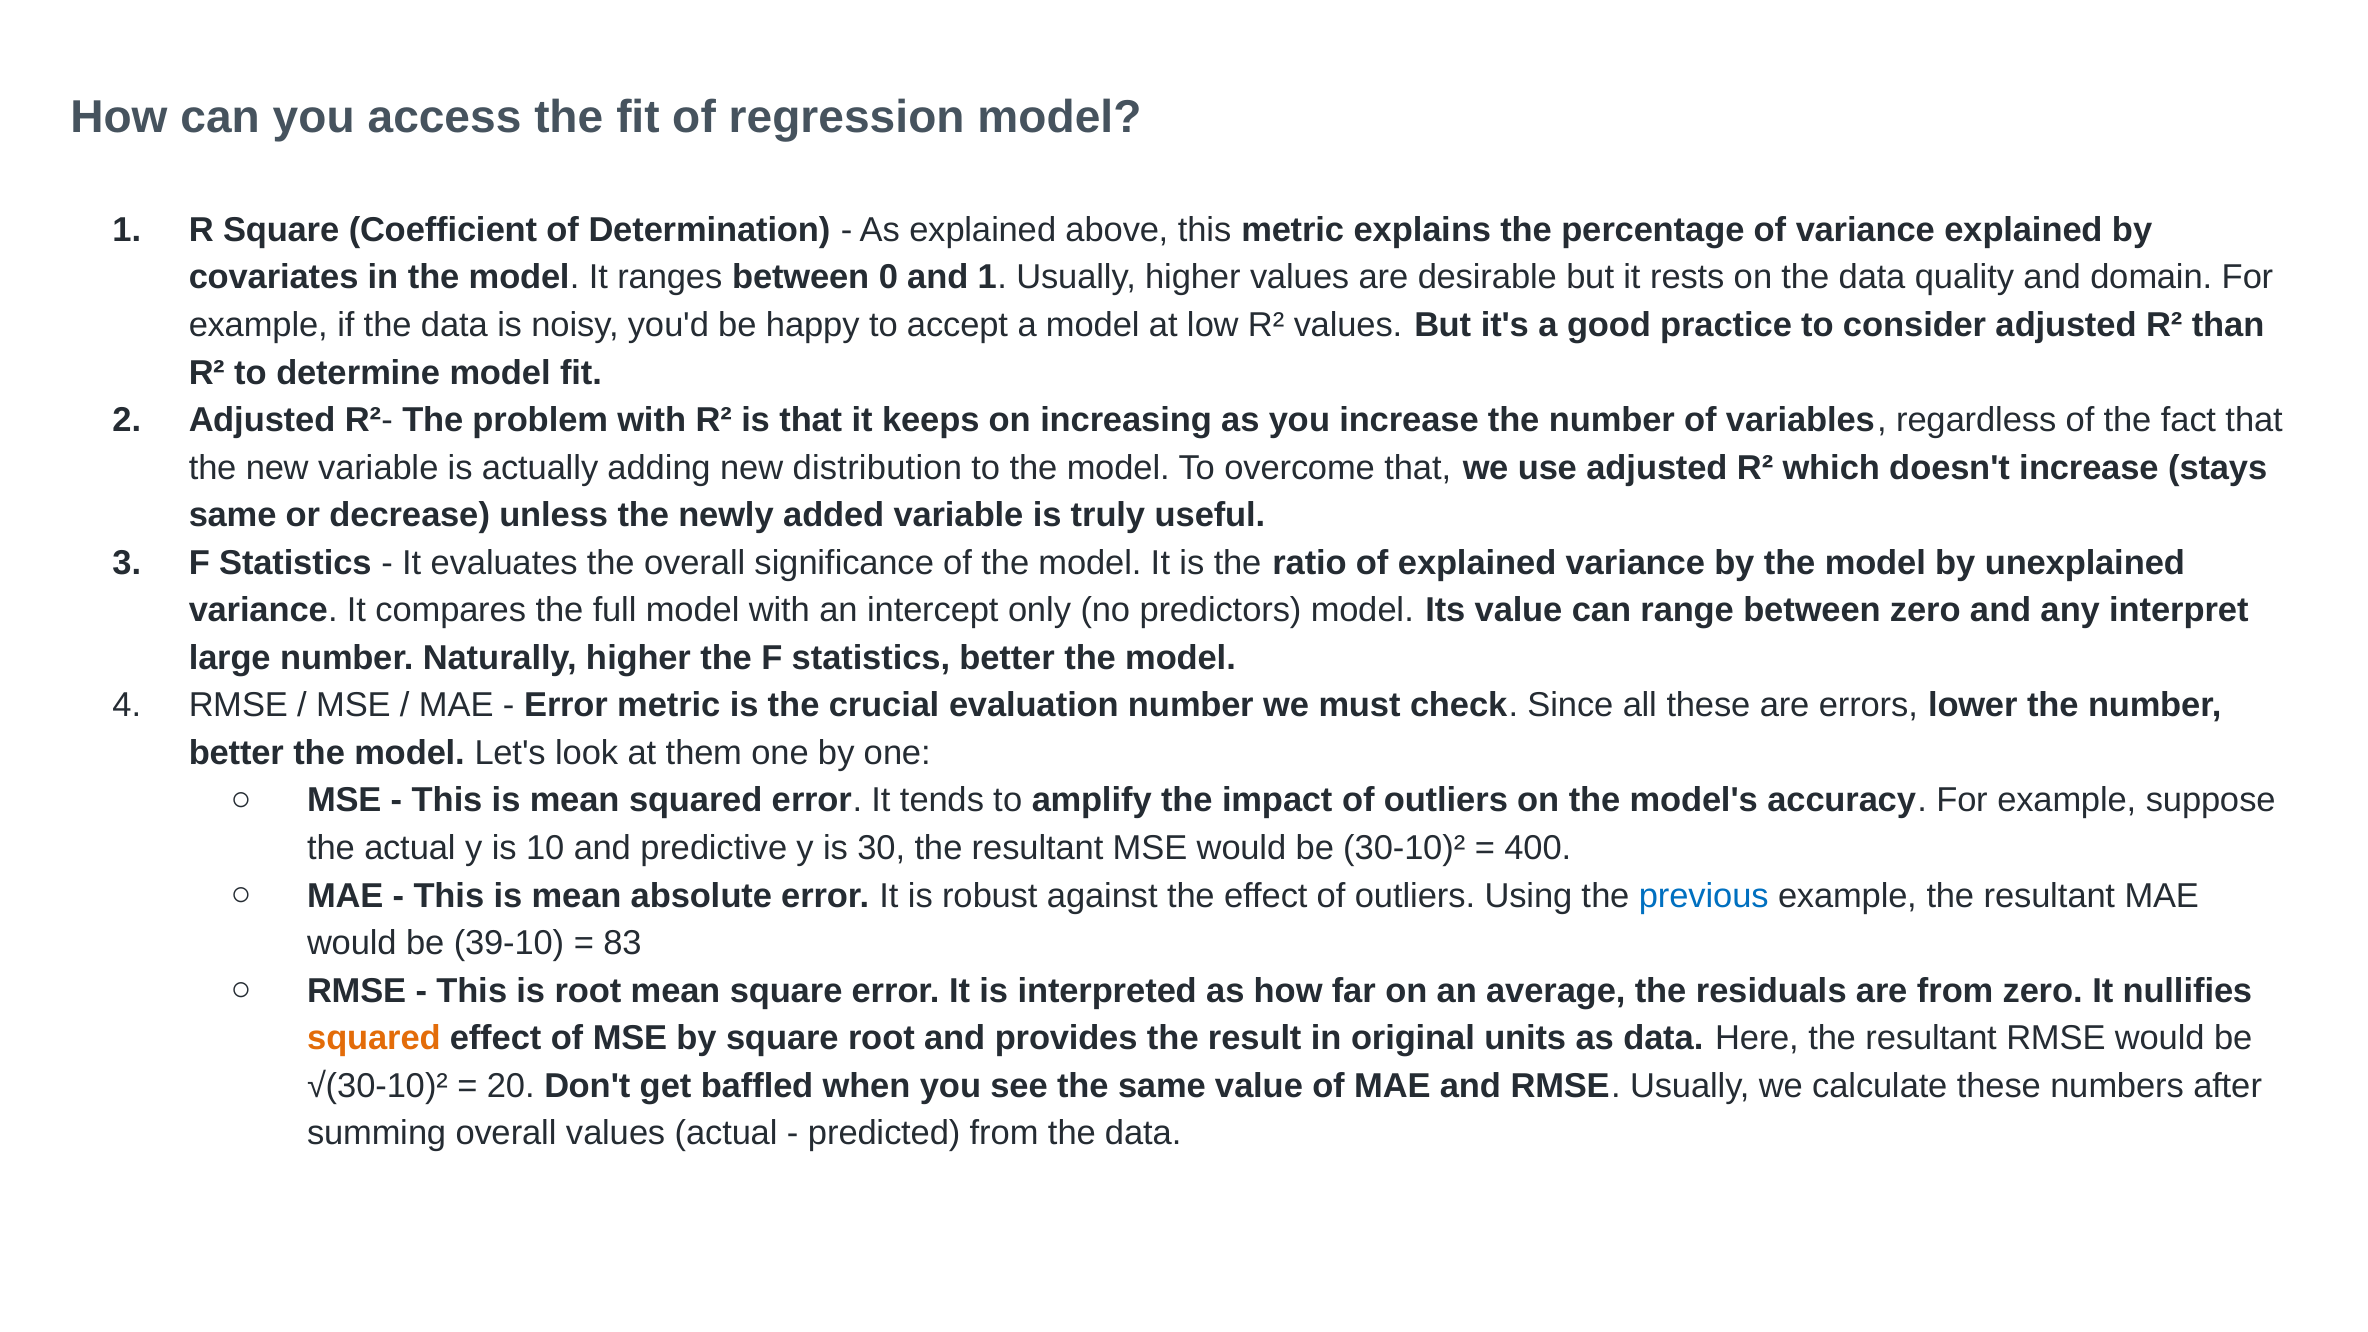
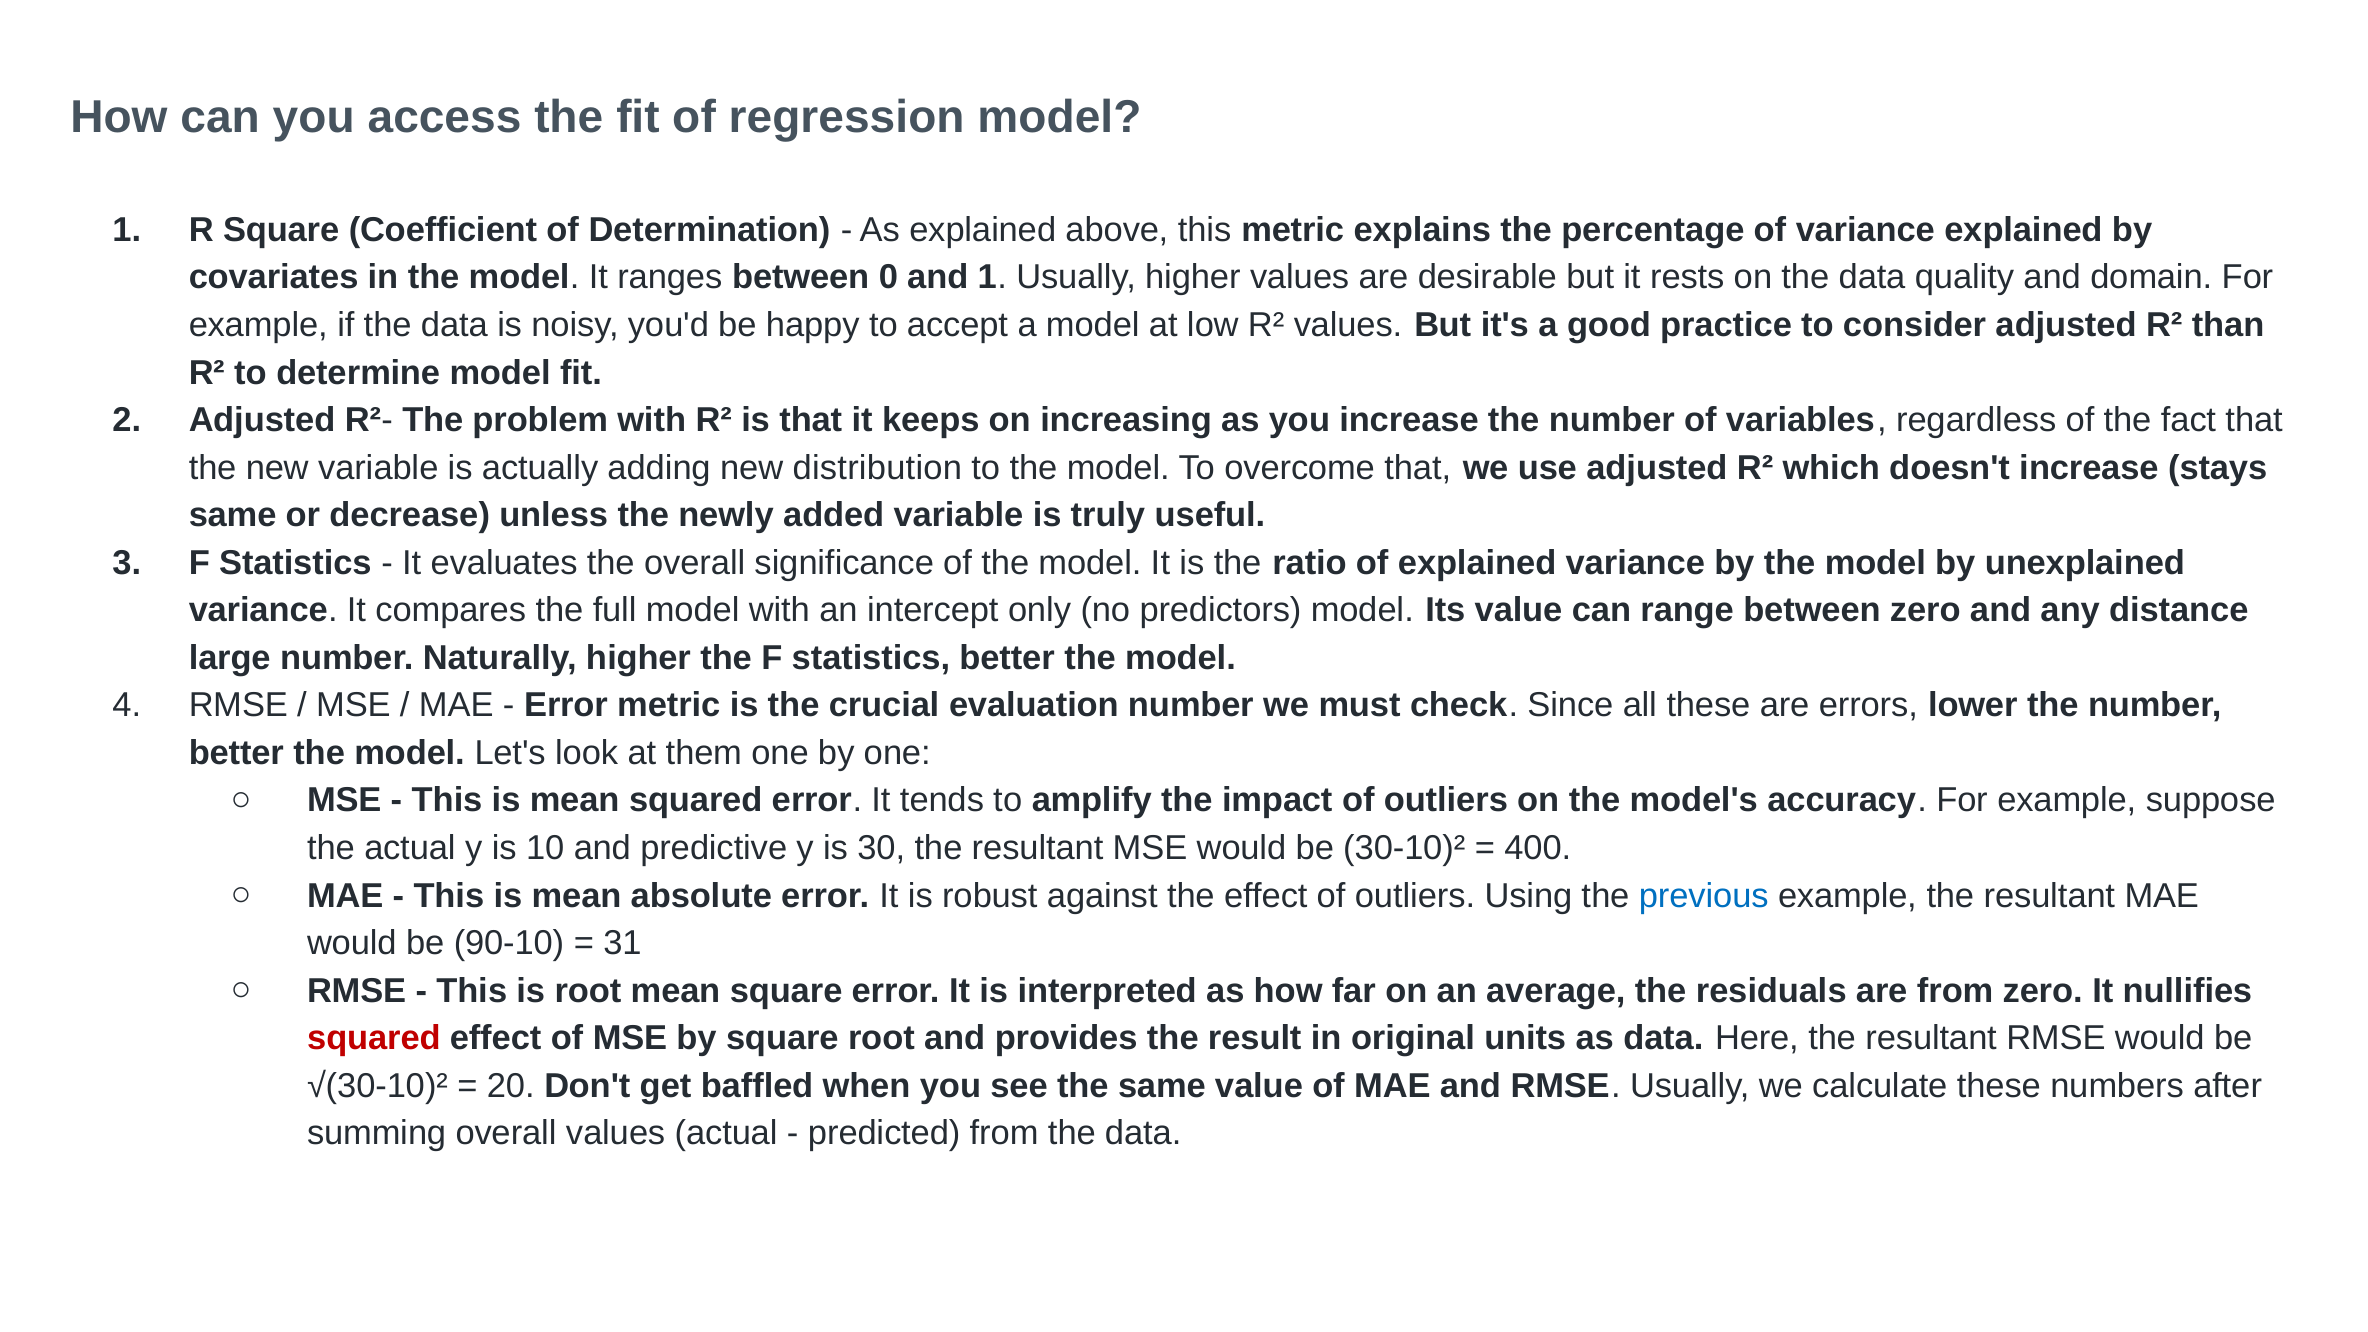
interpret: interpret -> distance
39-10: 39-10 -> 90-10
83: 83 -> 31
squared at (374, 1038) colour: orange -> red
